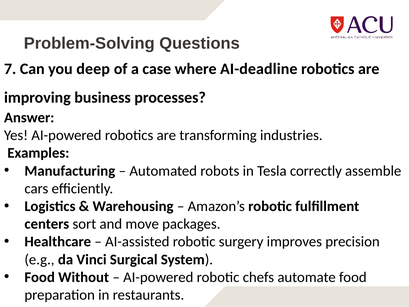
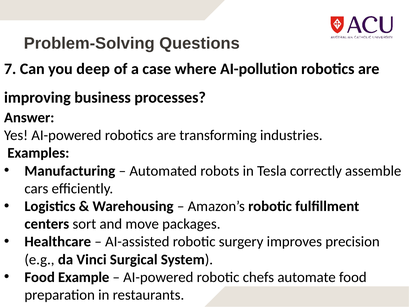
AI-deadline: AI-deadline -> AI-pollution
Without: Without -> Example
